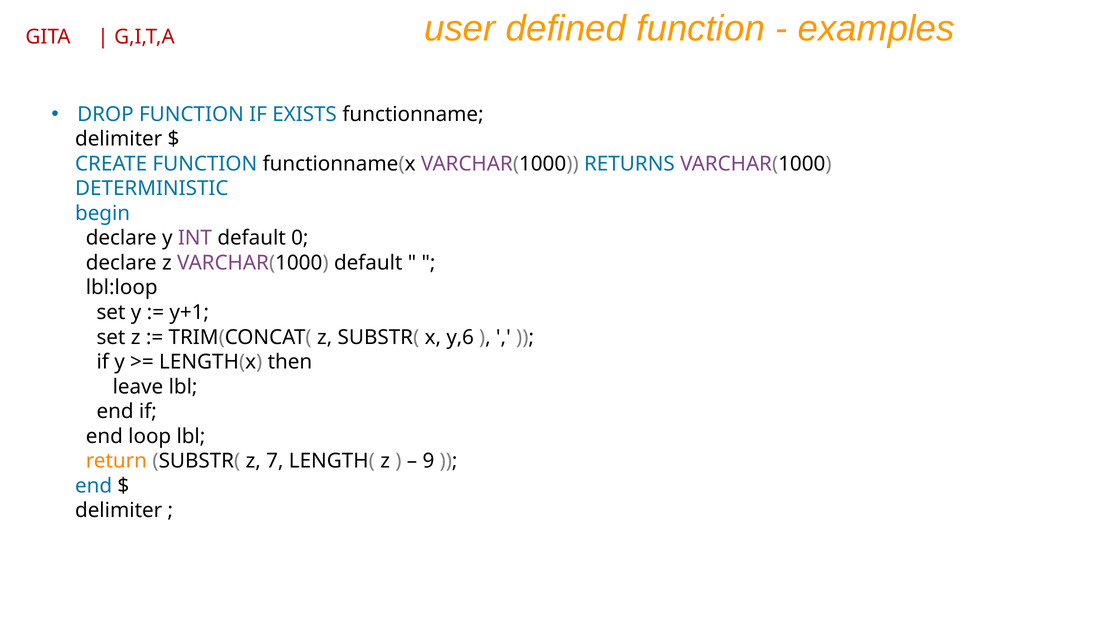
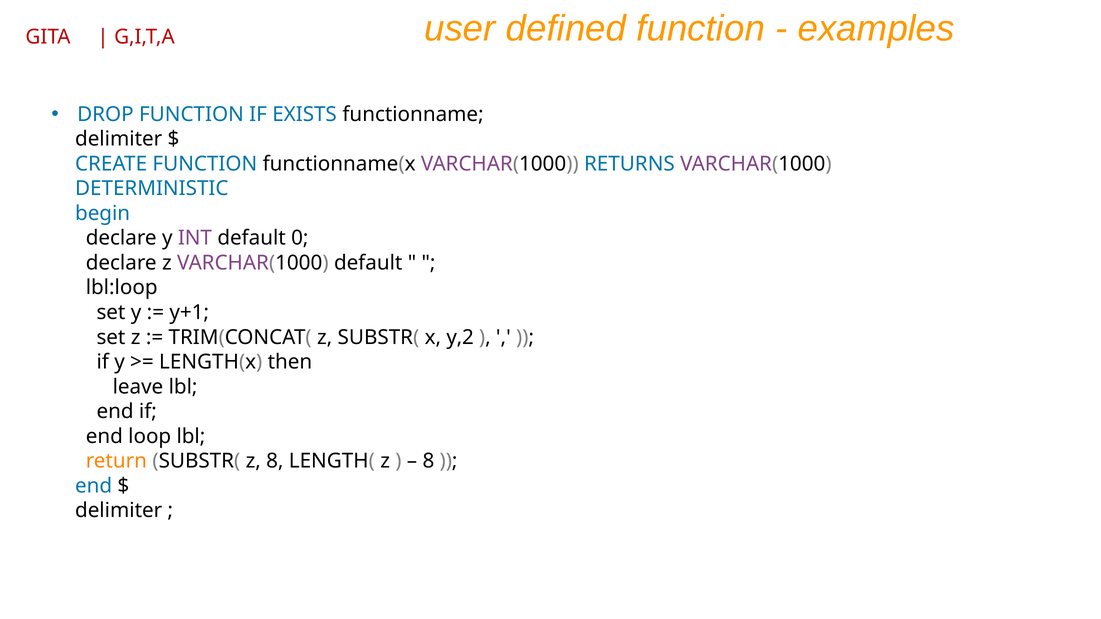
y,6: y,6 -> y,2
z 7: 7 -> 8
9 at (428, 461): 9 -> 8
